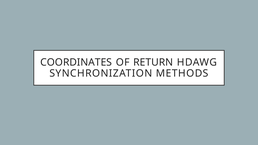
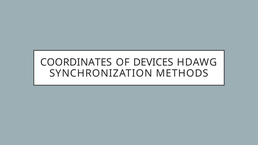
RETURN: RETURN -> DEVICES
